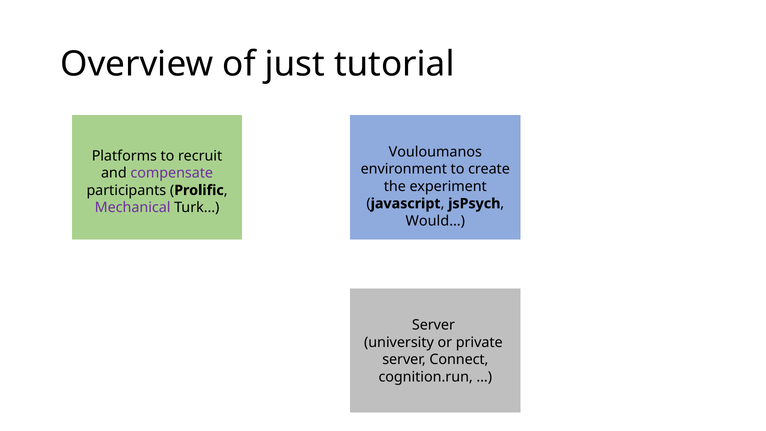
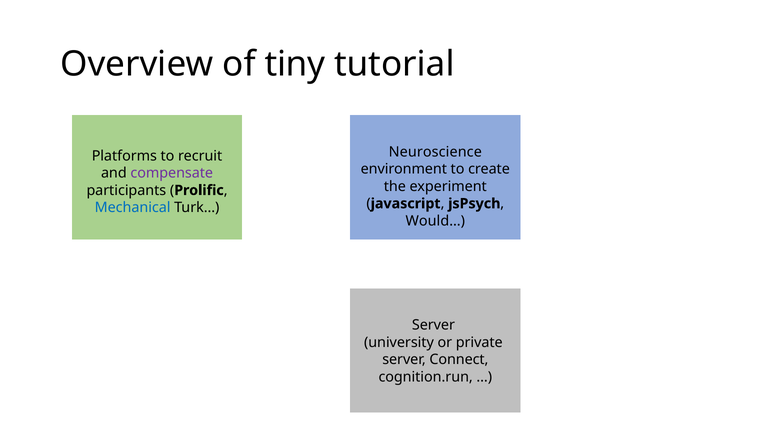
just: just -> tiny
Vouloumanos: Vouloumanos -> Neuroscience
Mechanical colour: purple -> blue
